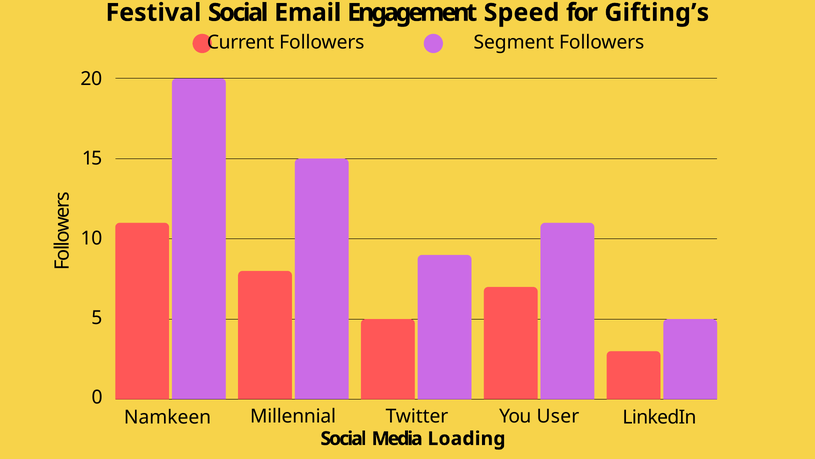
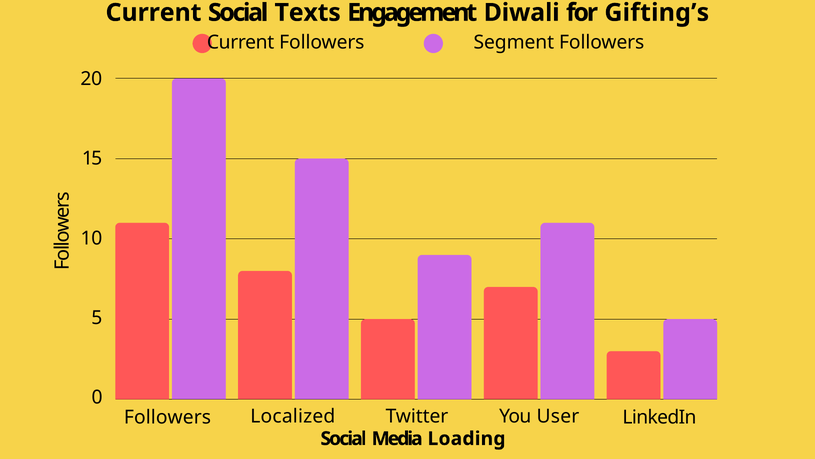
Festival at (153, 13): Festival -> Current
Email: Email -> Texts
Speed: Speed -> Diwali
Millennial: Millennial -> Localized
Namkeen at (168, 417): Namkeen -> Followers
